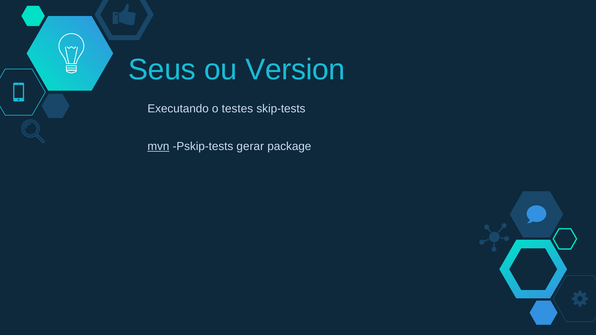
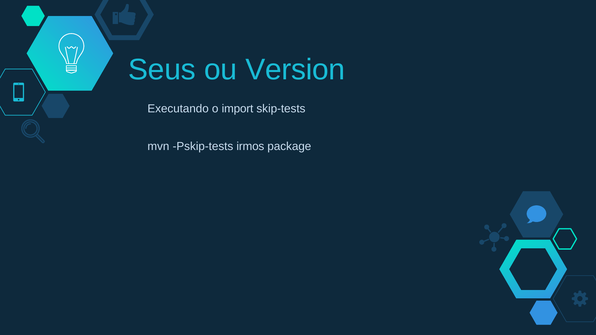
testes: testes -> import
mvn underline: present -> none
gerar: gerar -> irmos
